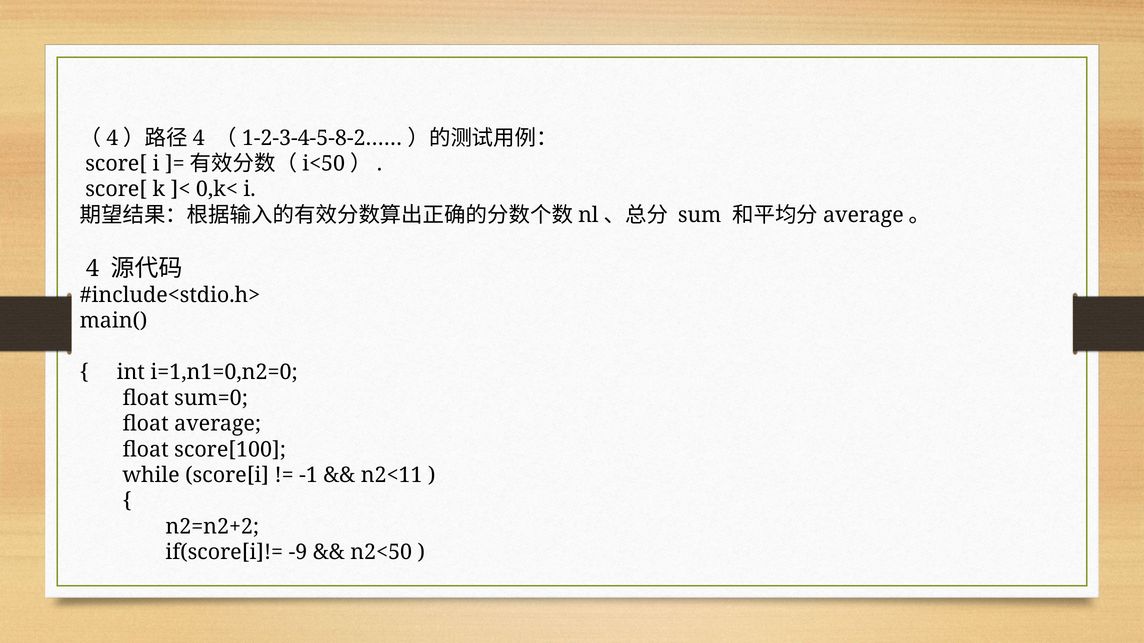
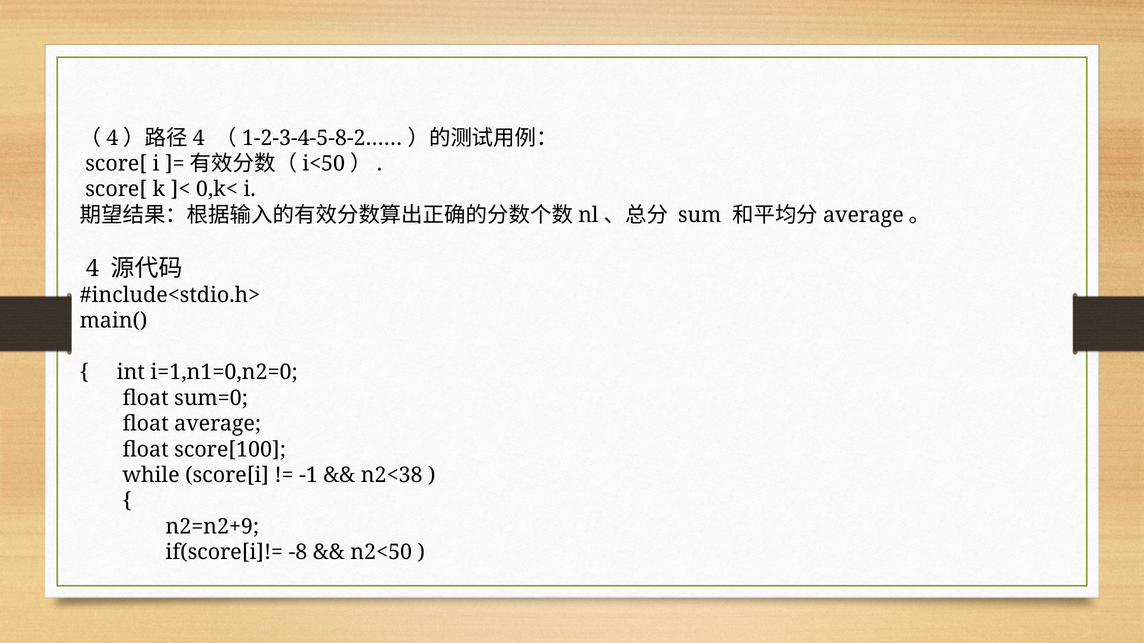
n2<11: n2<11 -> n2<38
n2=n2+2: n2=n2+2 -> n2=n2+9
-9: -9 -> -8
